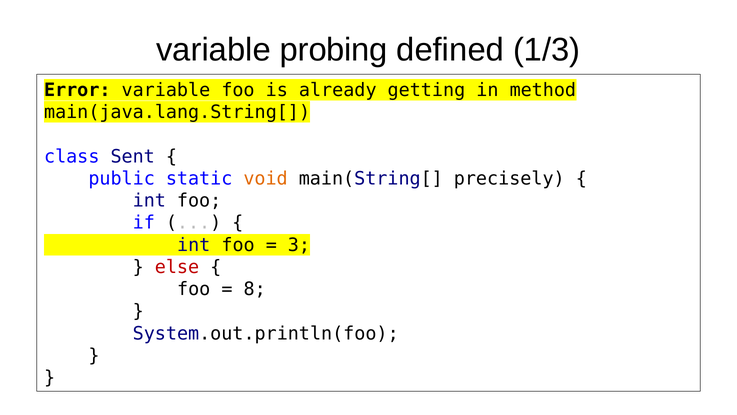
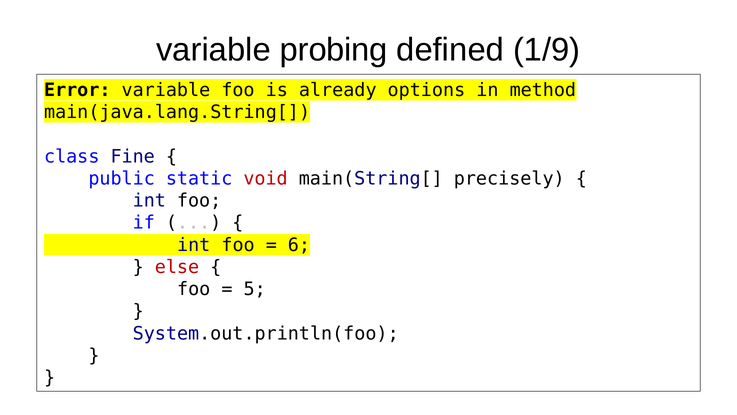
1/3: 1/3 -> 1/9
getting: getting -> options
Sent: Sent -> Fine
void colour: orange -> red
3: 3 -> 6
8: 8 -> 5
